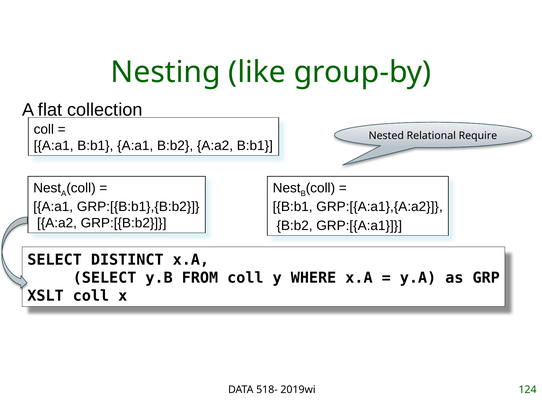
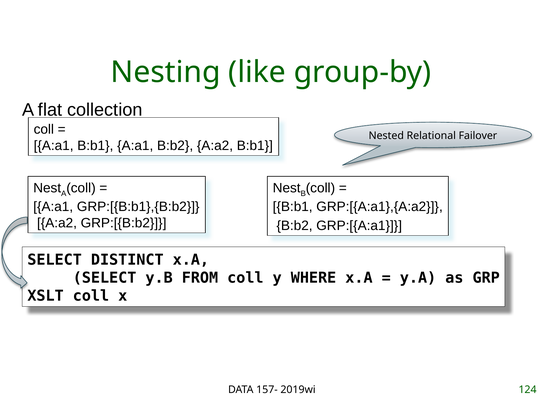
Require: Require -> Failover
518-: 518- -> 157-
